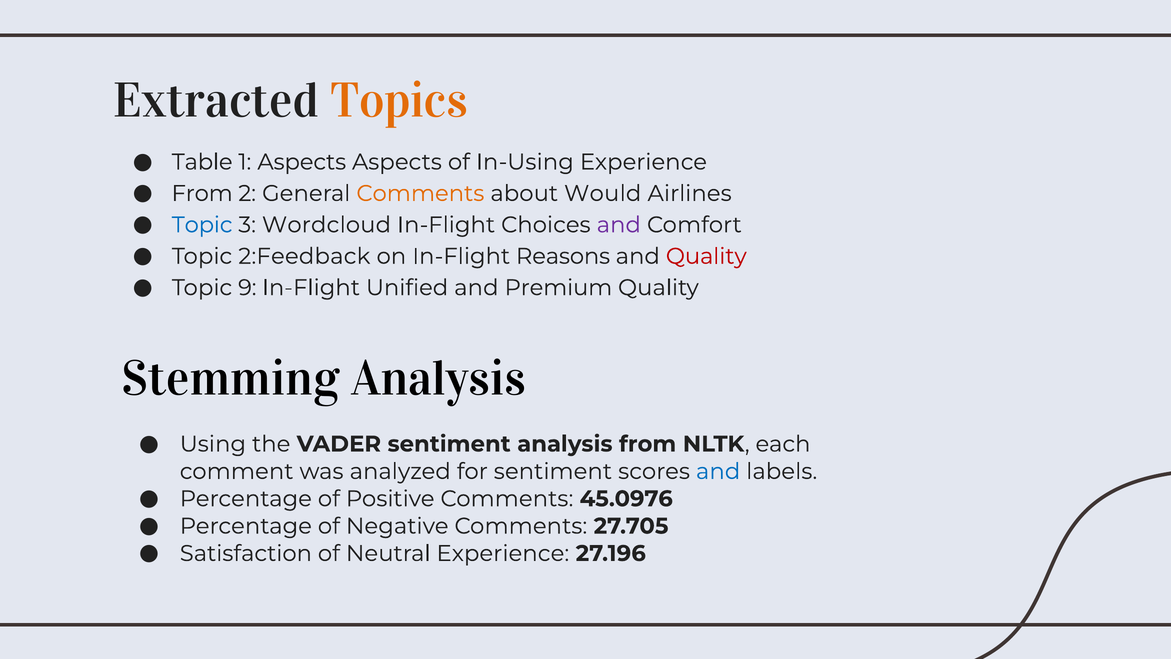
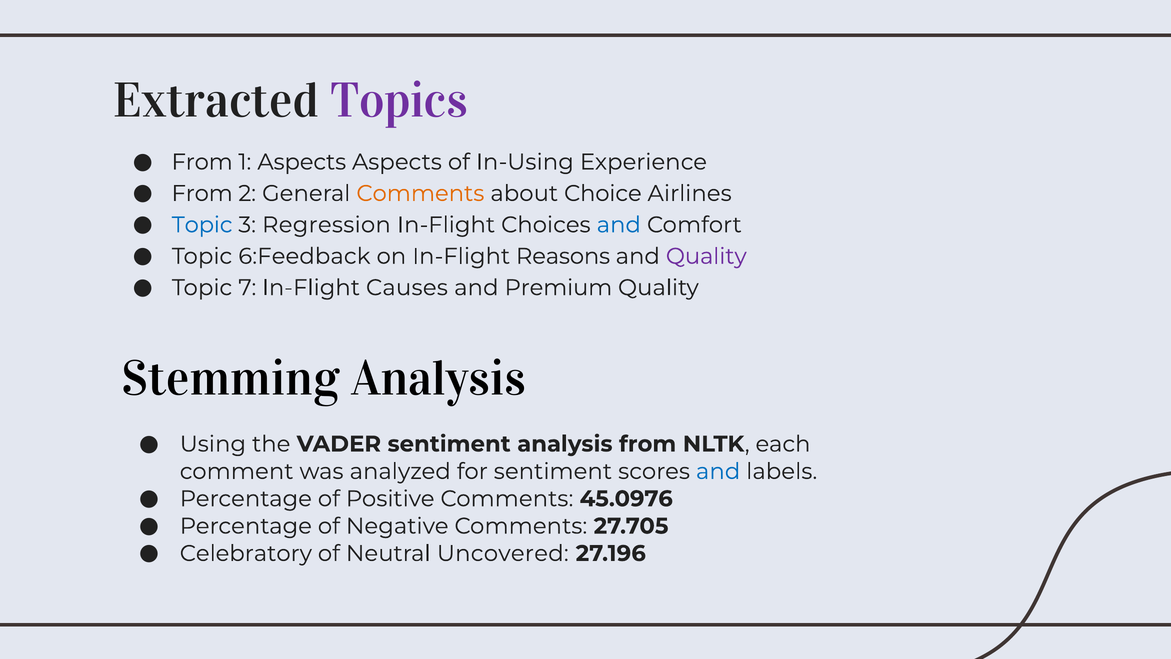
Topics colour: orange -> purple
Table at (202, 162): Table -> From
Would: Would -> Choice
Wordcloud: Wordcloud -> Regression
and at (619, 225) colour: purple -> blue
2:Feedback: 2:Feedback -> 6:Feedback
Quality at (706, 256) colour: red -> purple
9: 9 -> 7
Unified: Unified -> Causes
Satisfaction: Satisfaction -> Celebratory
Neutral Experience: Experience -> Uncovered
